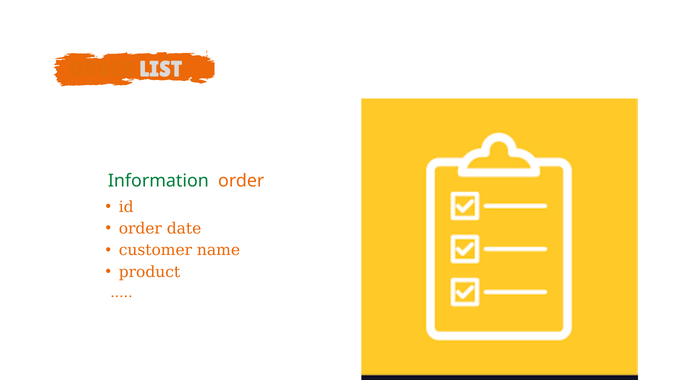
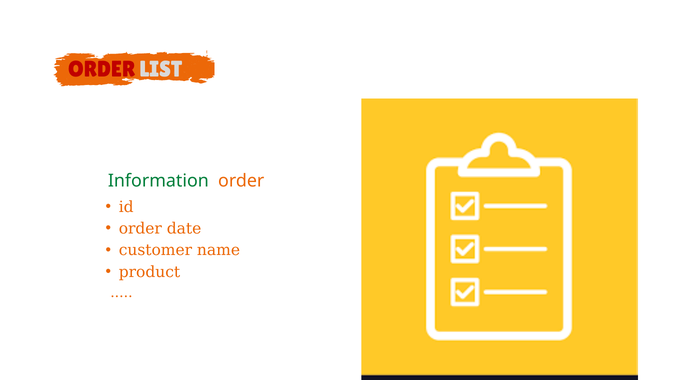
ORDER at (102, 69) colour: orange -> red
